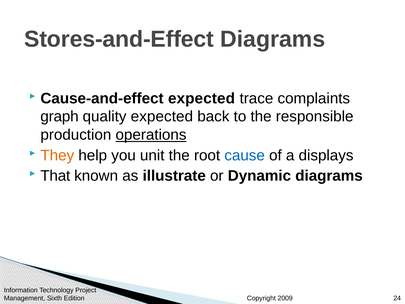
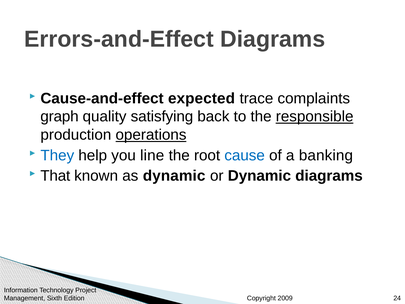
Stores-and-Effect: Stores-and-Effect -> Errors-and-Effect
quality expected: expected -> satisfying
responsible underline: none -> present
They colour: orange -> blue
unit: unit -> line
displays: displays -> banking
as illustrate: illustrate -> dynamic
